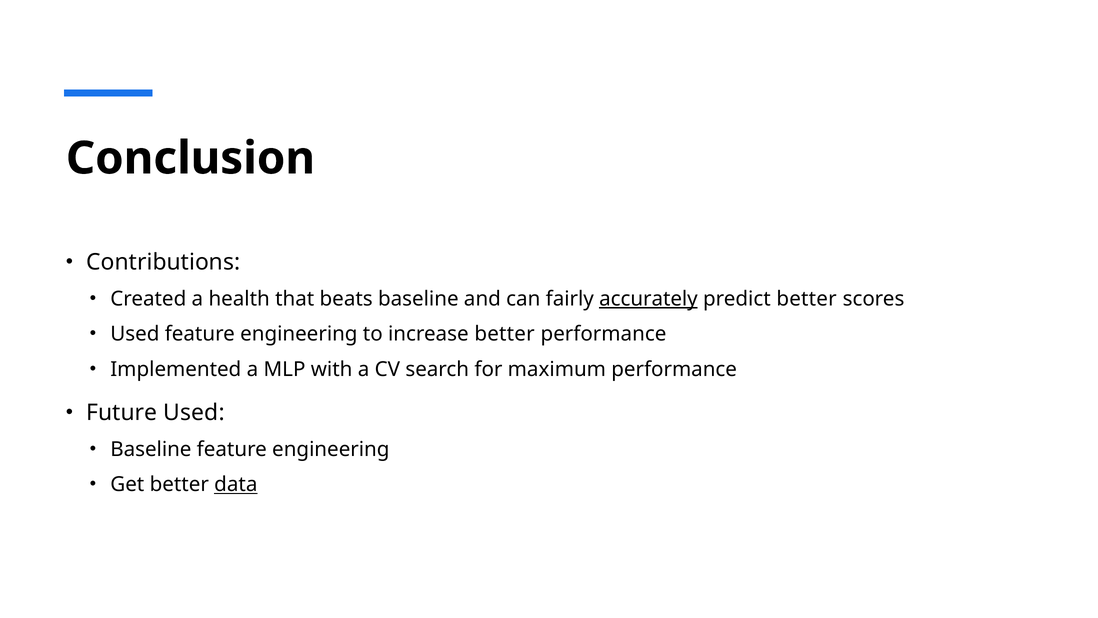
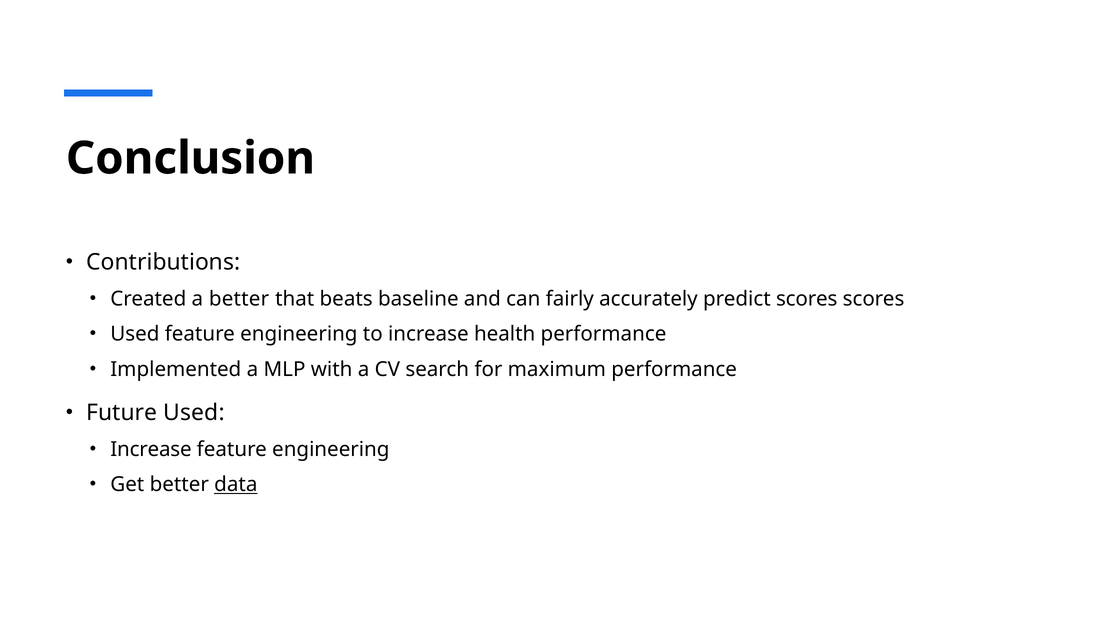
a health: health -> better
accurately underline: present -> none
predict better: better -> scores
increase better: better -> health
Baseline at (151, 449): Baseline -> Increase
